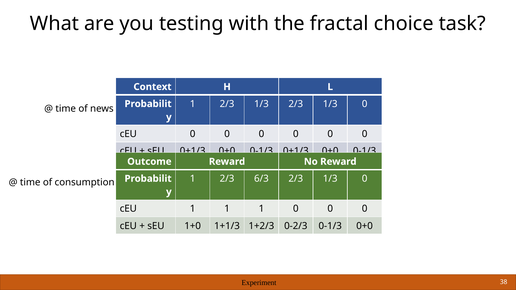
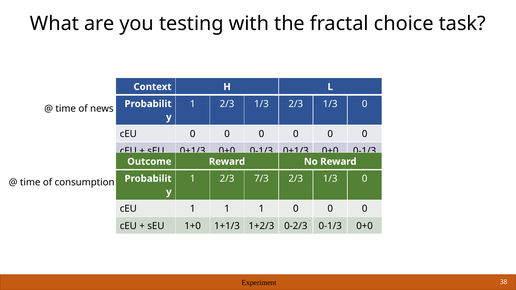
6/3: 6/3 -> 7/3
